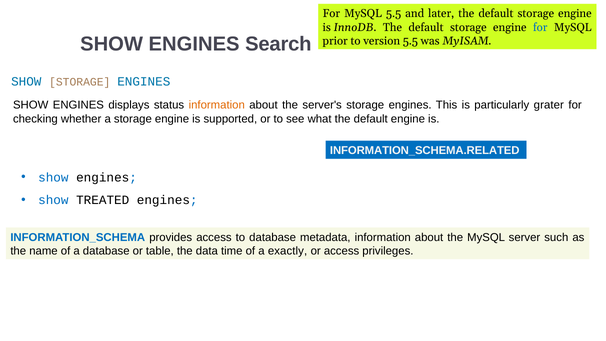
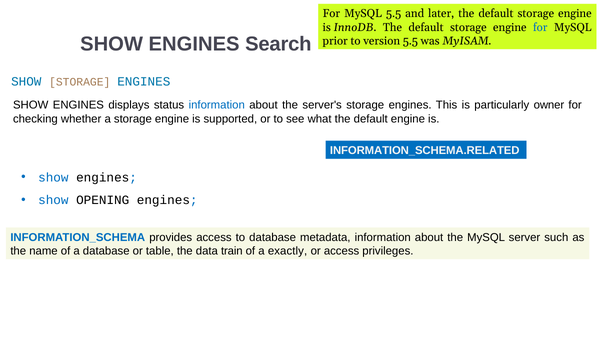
information at (217, 105) colour: orange -> blue
grater: grater -> owner
TREATED: TREATED -> OPENING
time: time -> train
